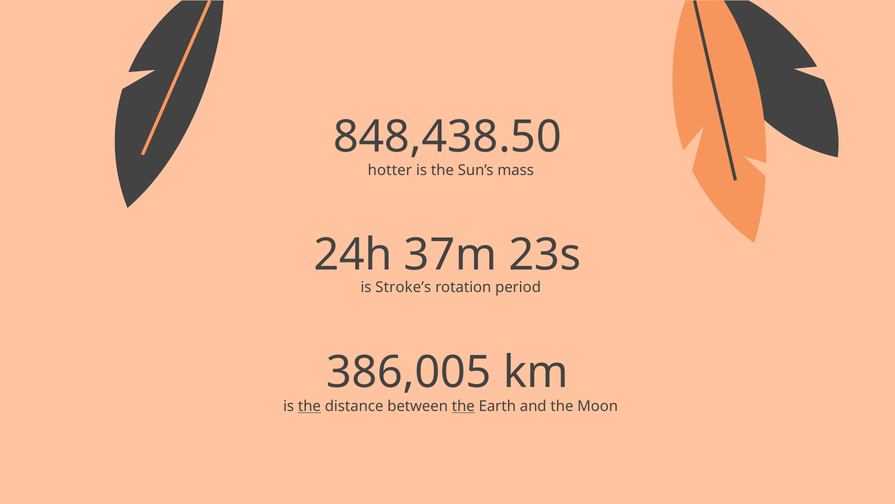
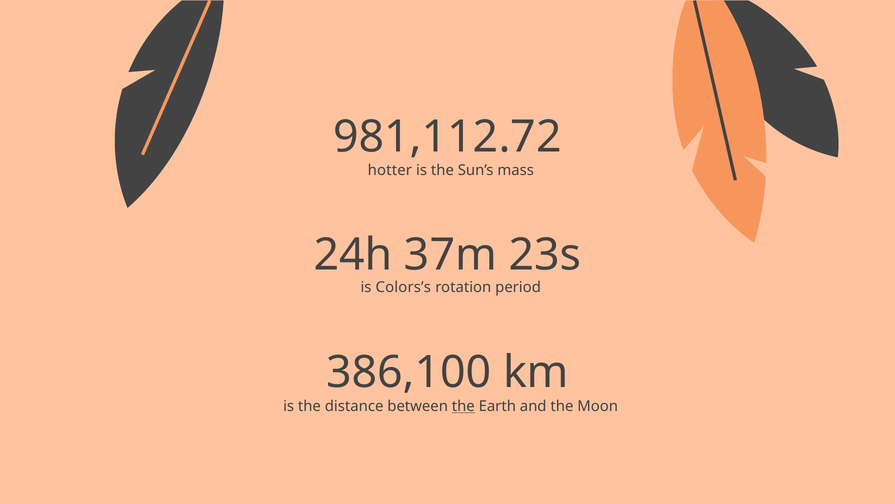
848,438.50: 848,438.50 -> 981,112.72
Stroke’s: Stroke’s -> Colors’s
386,005: 386,005 -> 386,100
the at (309, 406) underline: present -> none
